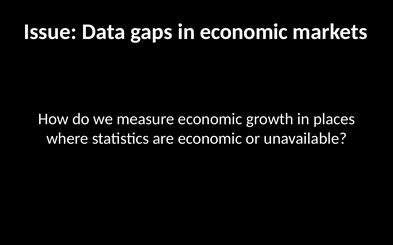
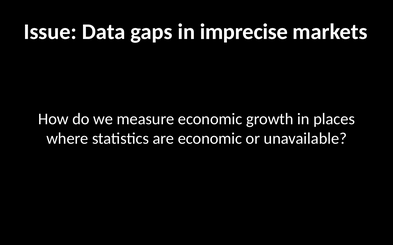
in economic: economic -> imprecise
